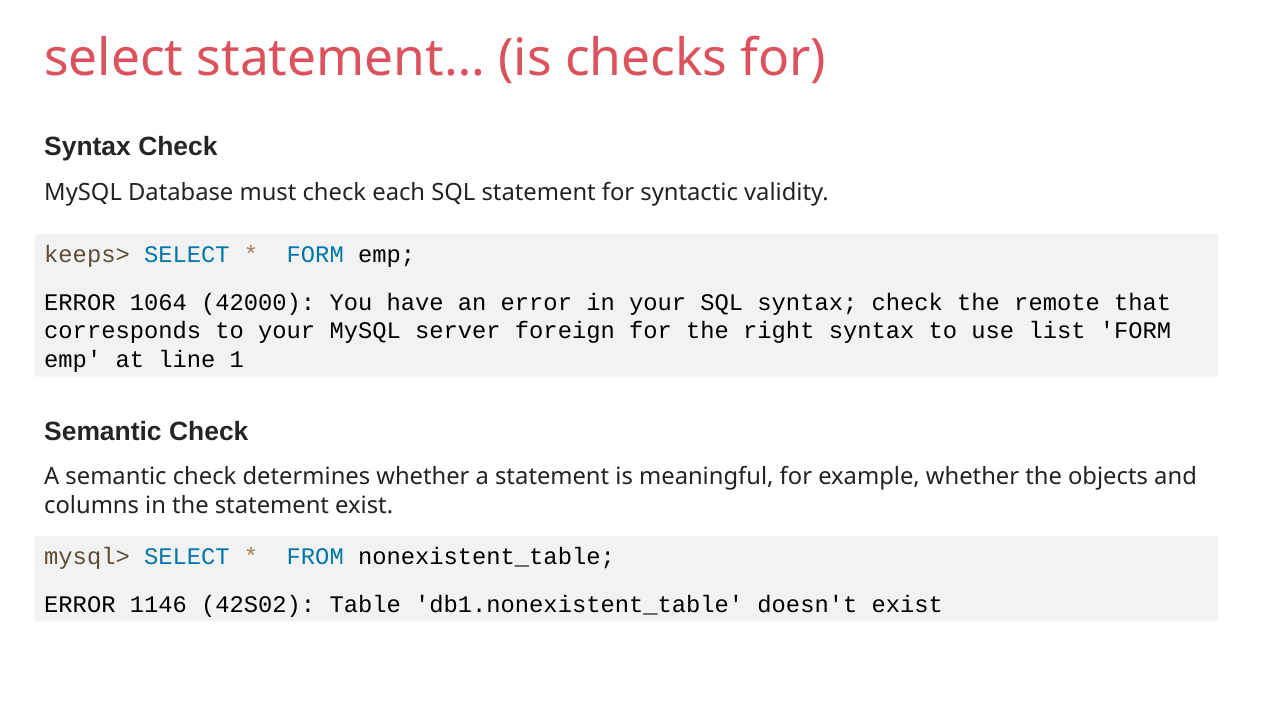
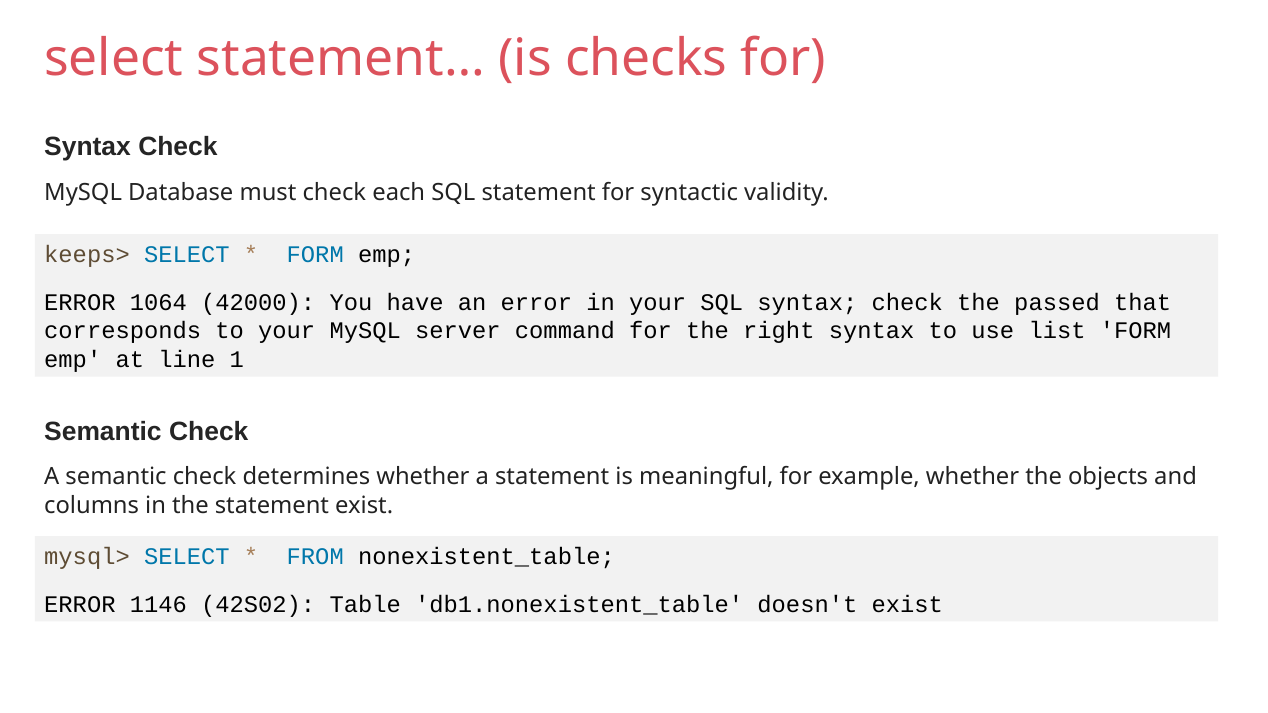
remote: remote -> passed
foreign: foreign -> command
